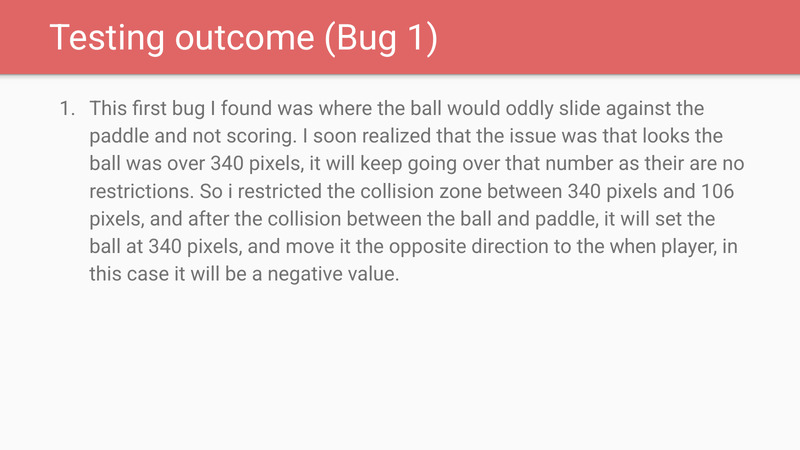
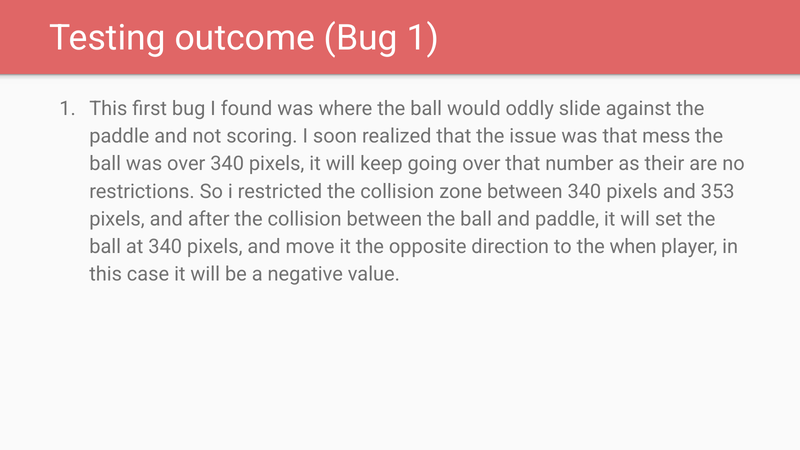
looks: looks -> mess
106: 106 -> 353
